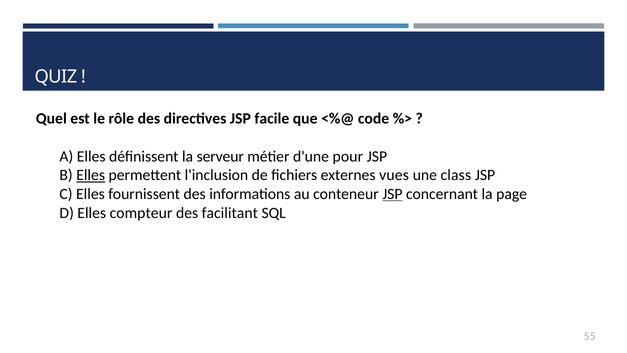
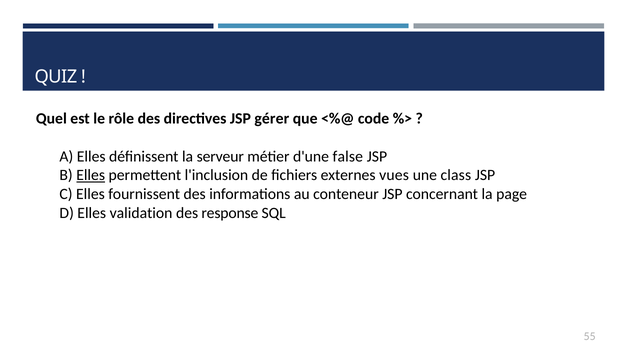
facile: facile -> gérer
pour: pour -> false
JSP at (392, 194) underline: present -> none
compteur: compteur -> validation
facilitant: facilitant -> response
